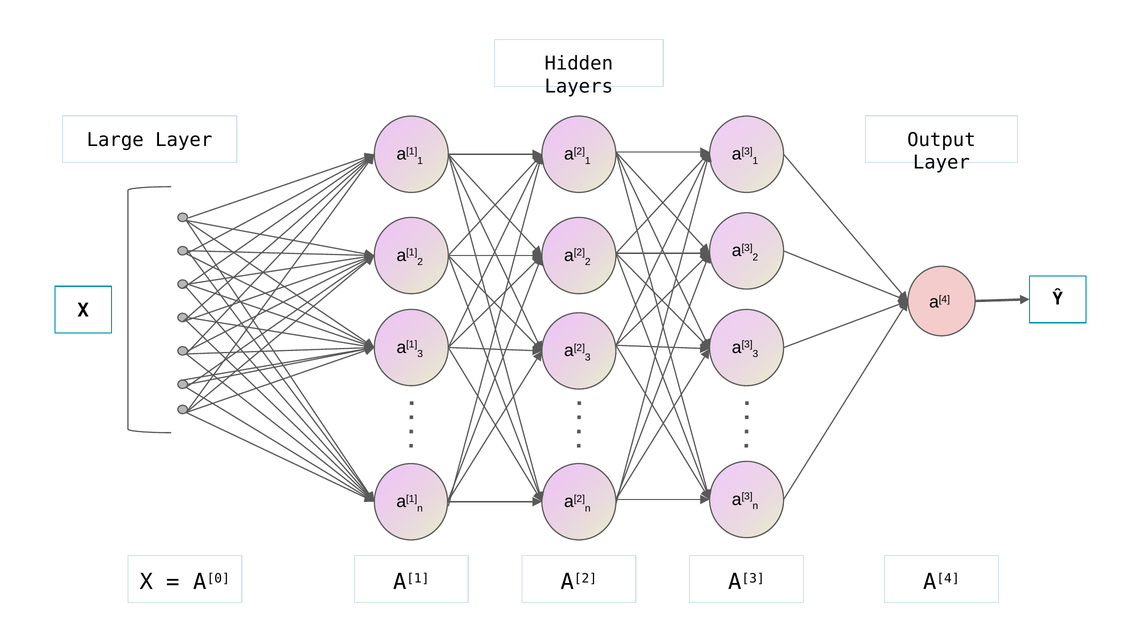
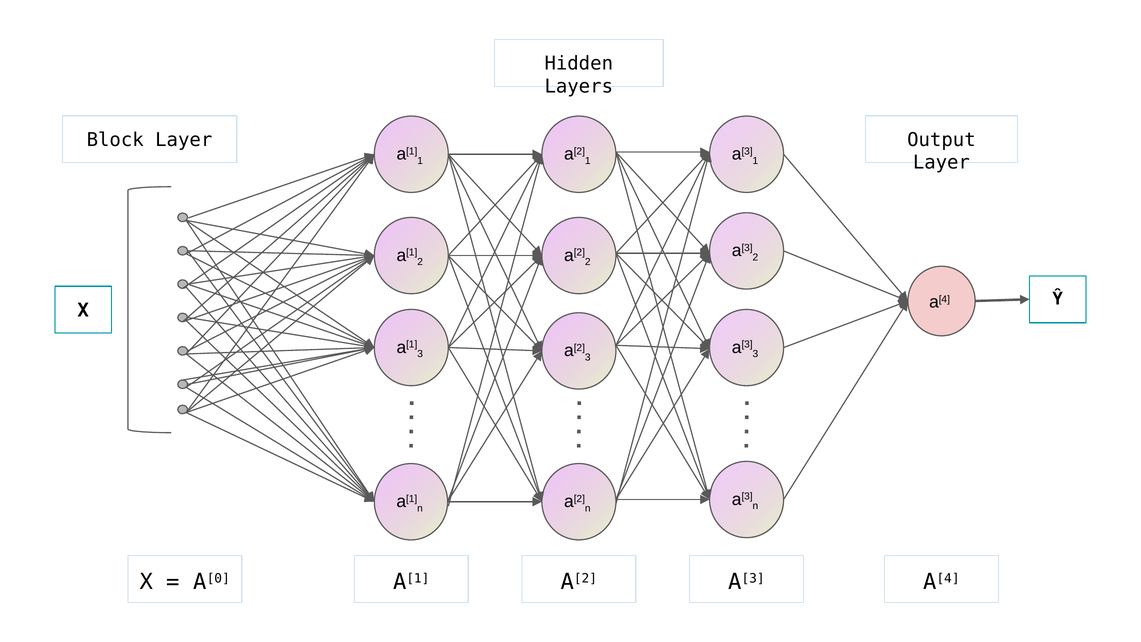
Large: Large -> Block
